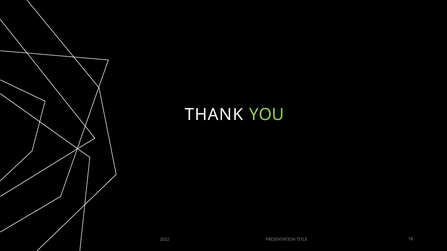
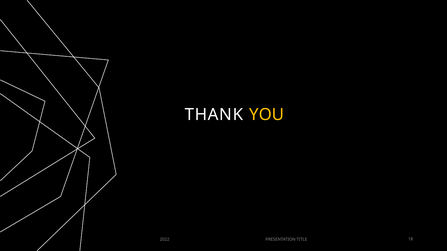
YOU colour: light green -> yellow
